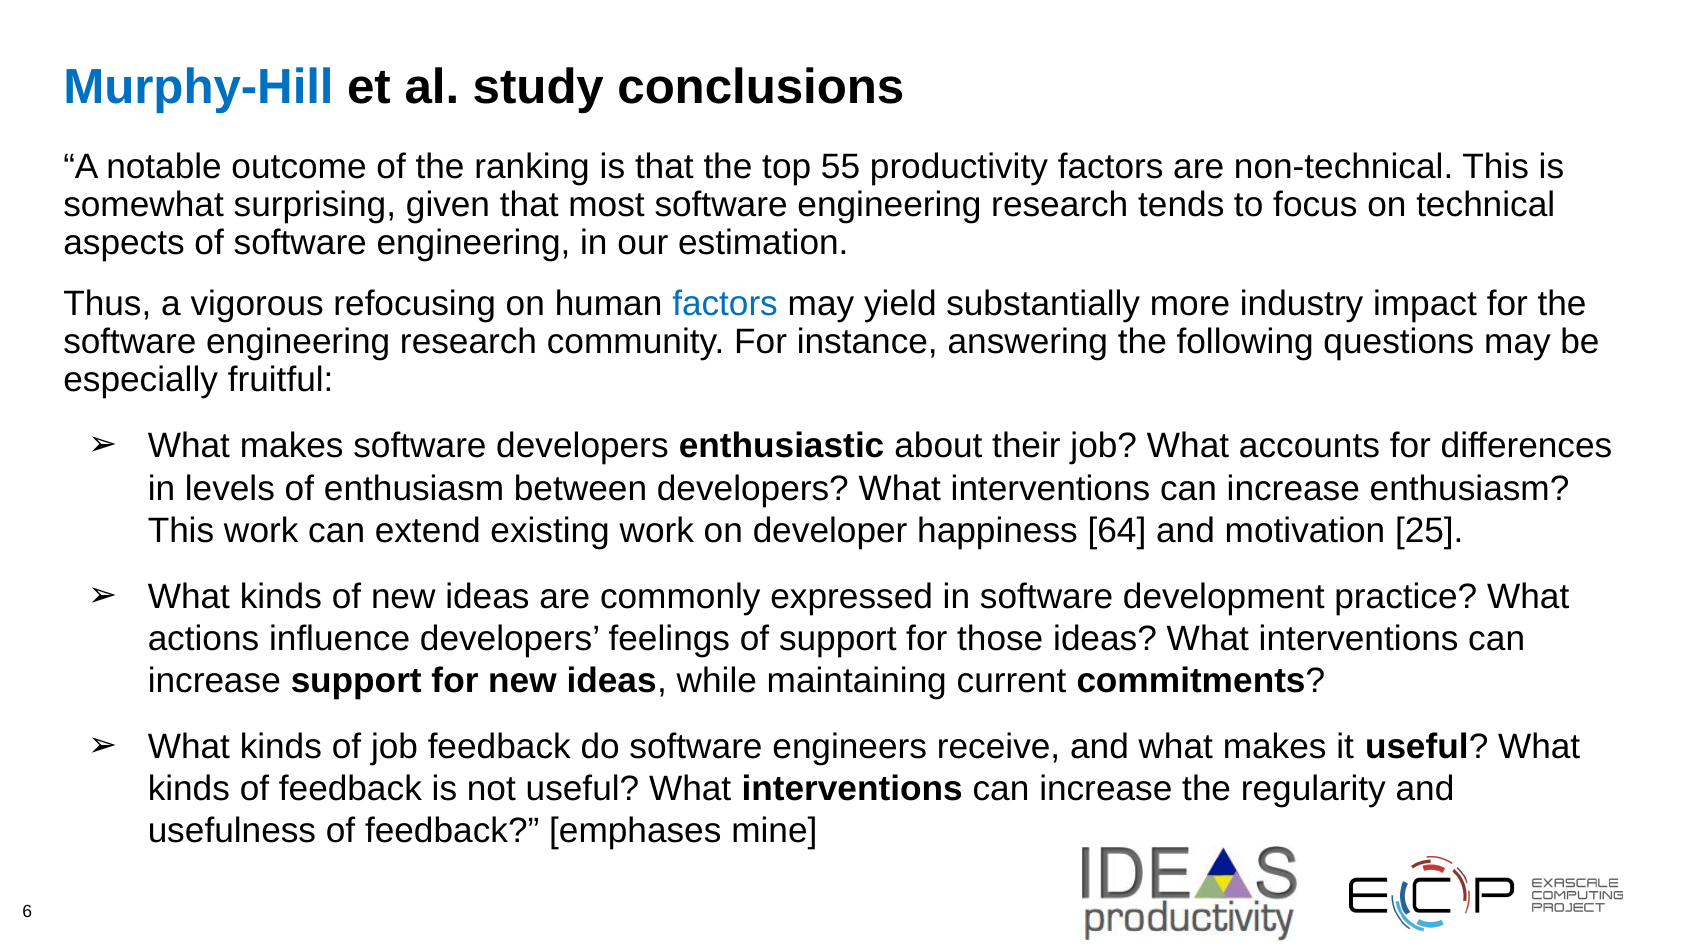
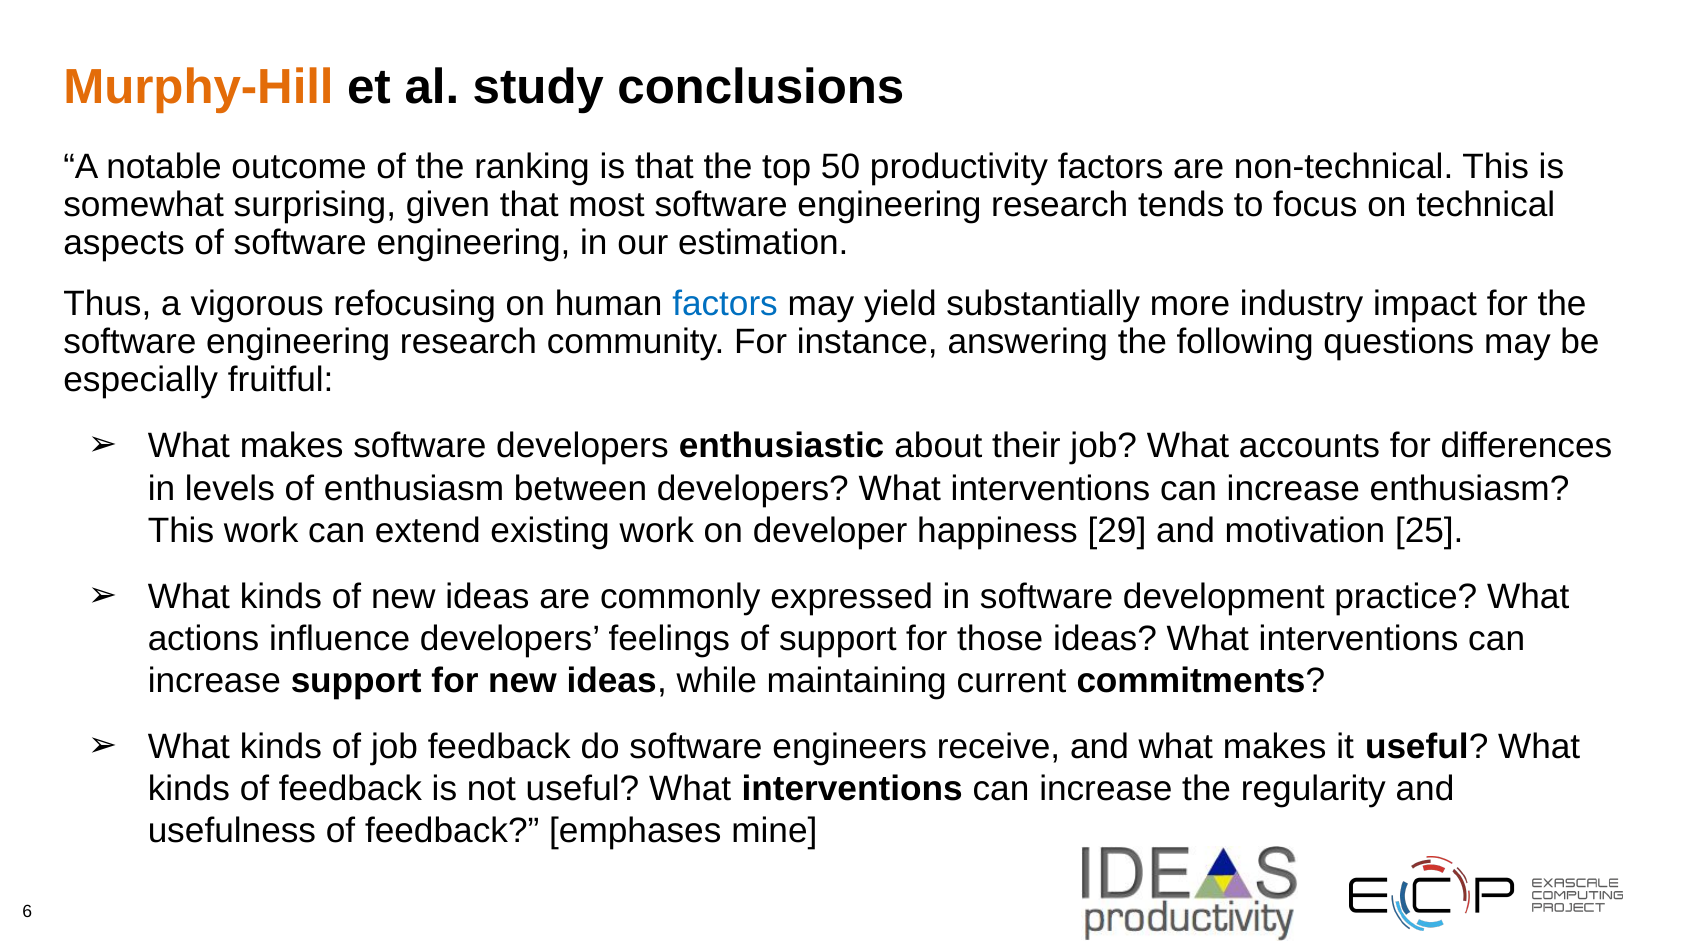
Murphy-Hill colour: blue -> orange
55: 55 -> 50
64: 64 -> 29
